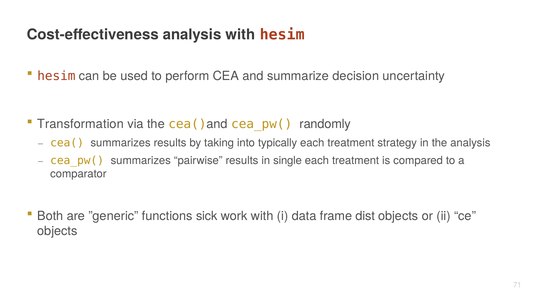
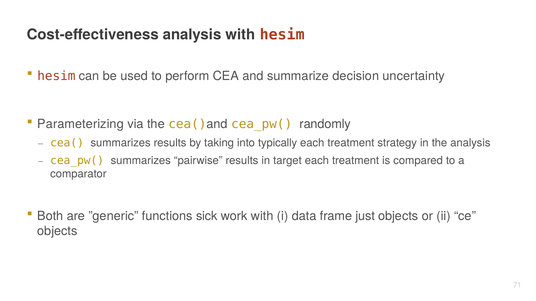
Transformation: Transformation -> Parameterizing
single: single -> target
dist: dist -> just
